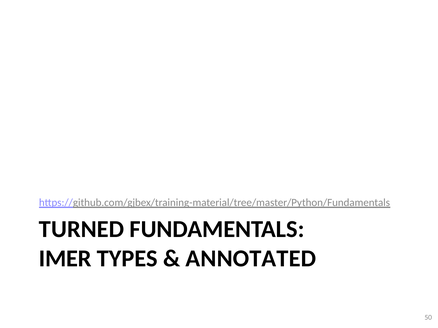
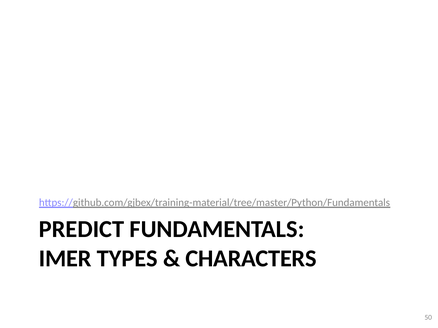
TURNED: TURNED -> PREDICT
ANNOTATED: ANNOTATED -> CHARACTERS
